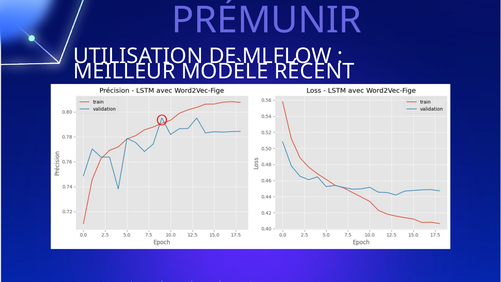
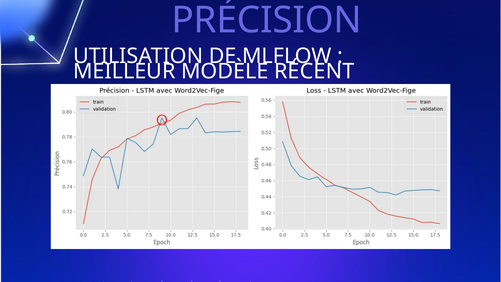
PRÉMUNIR: PRÉMUNIR -> PRÉCISION
